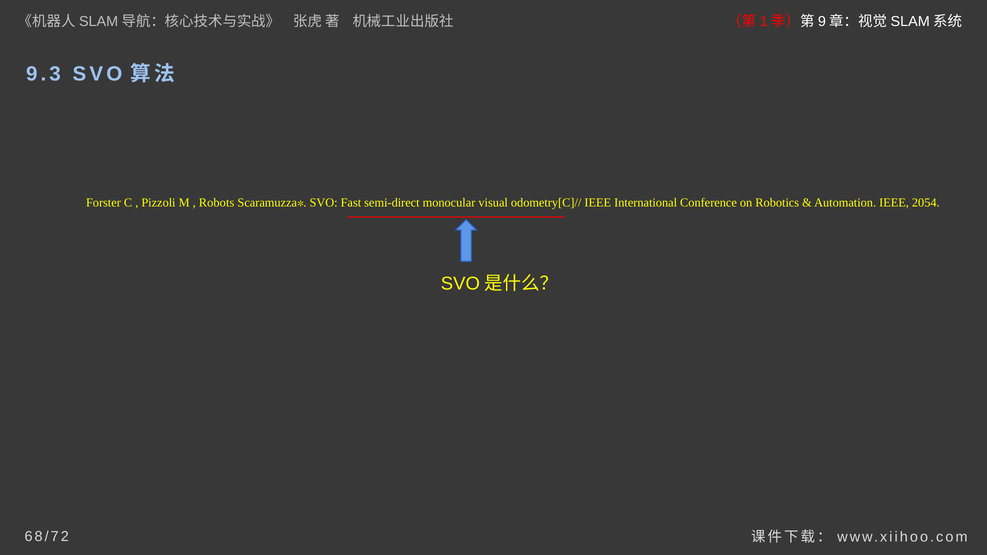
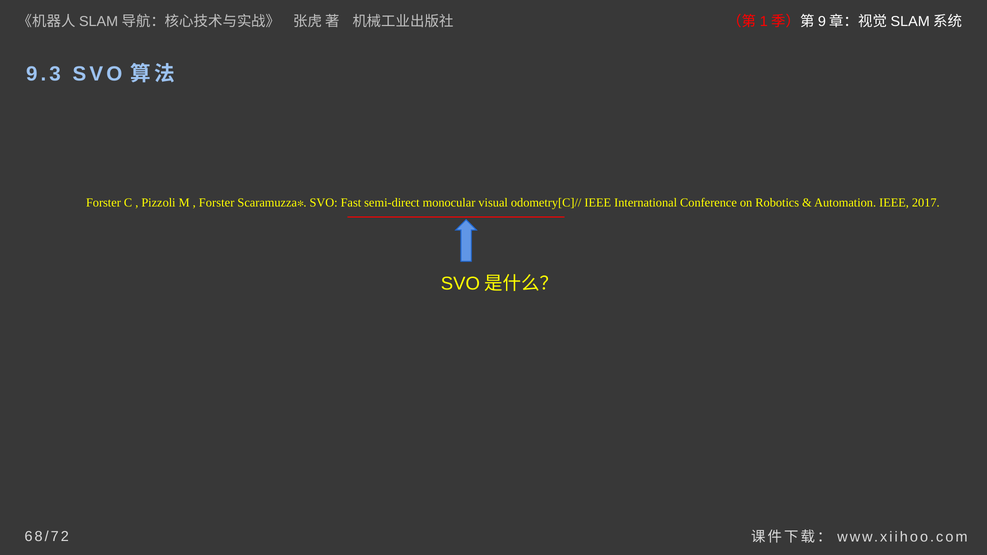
Robots at (217, 203): Robots -> Forster
2054: 2054 -> 2017
